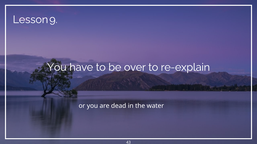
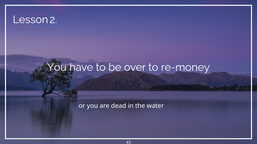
9: 9 -> 2
re-explain: re-explain -> re-money
